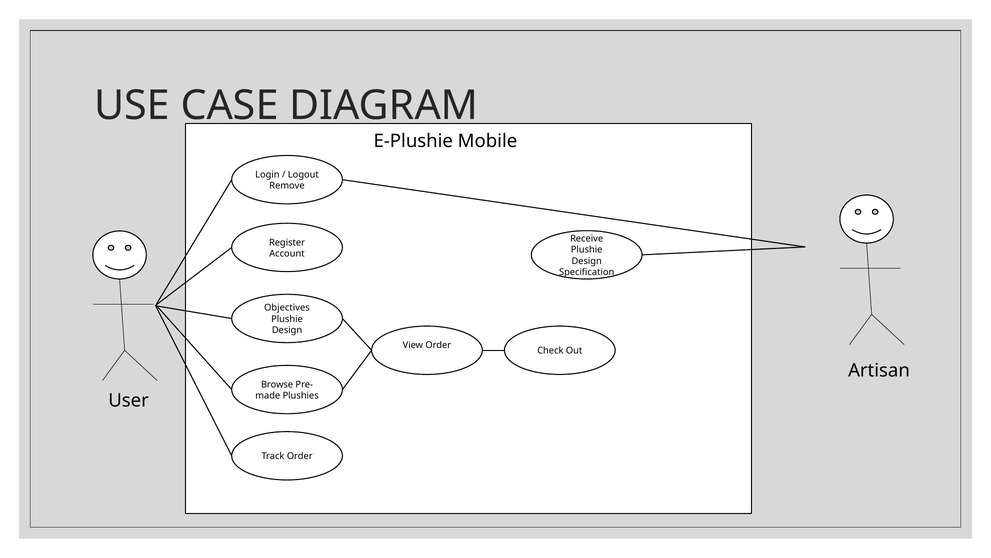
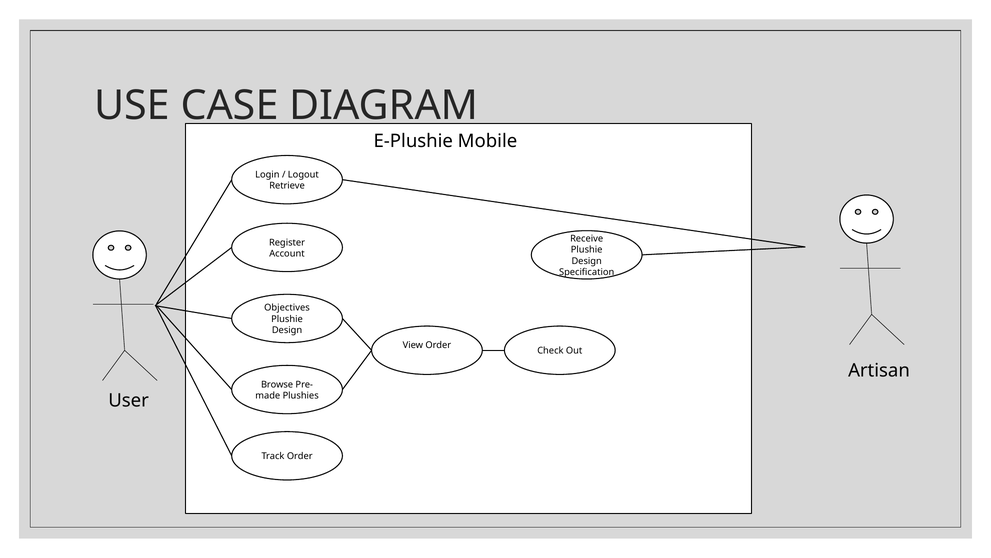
Remove: Remove -> Retrieve
